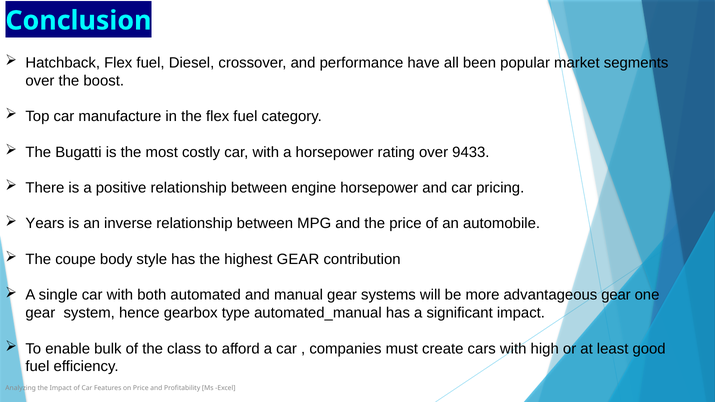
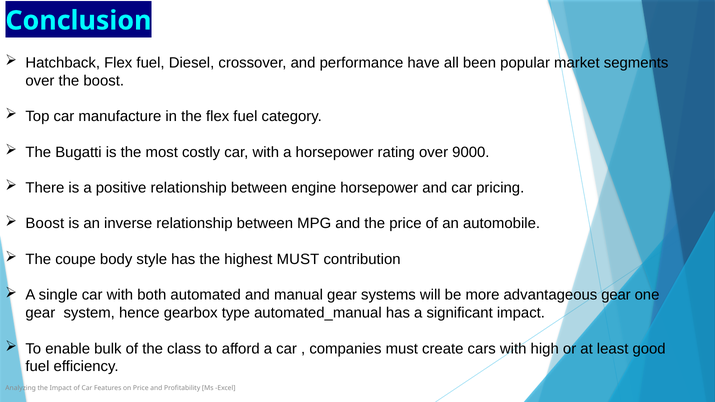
9433: 9433 -> 9000
Years at (45, 224): Years -> Boost
highest GEAR: GEAR -> MUST
